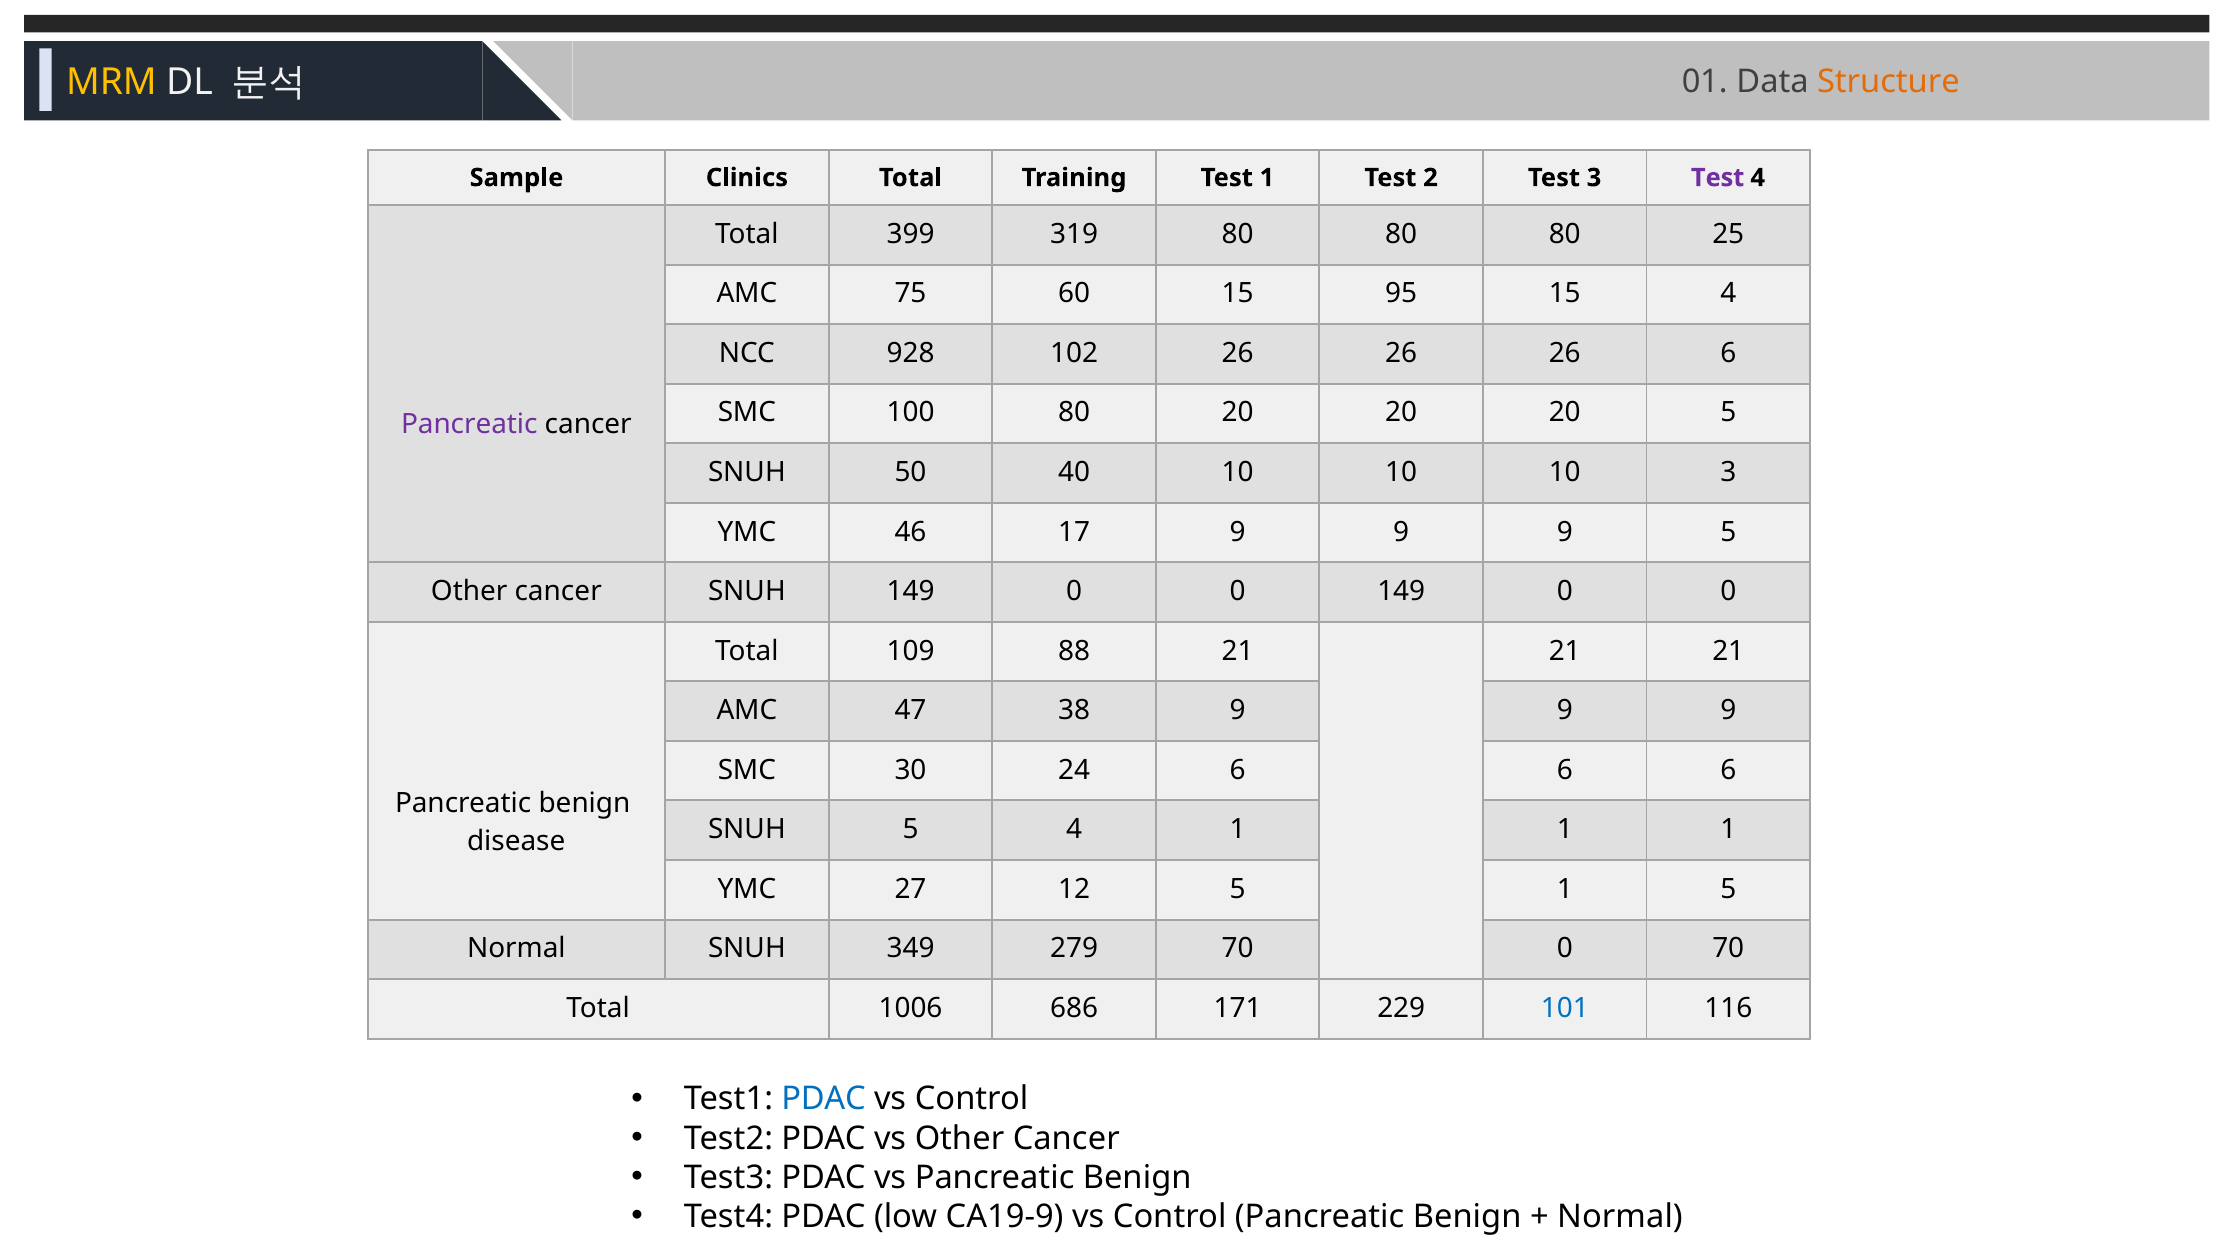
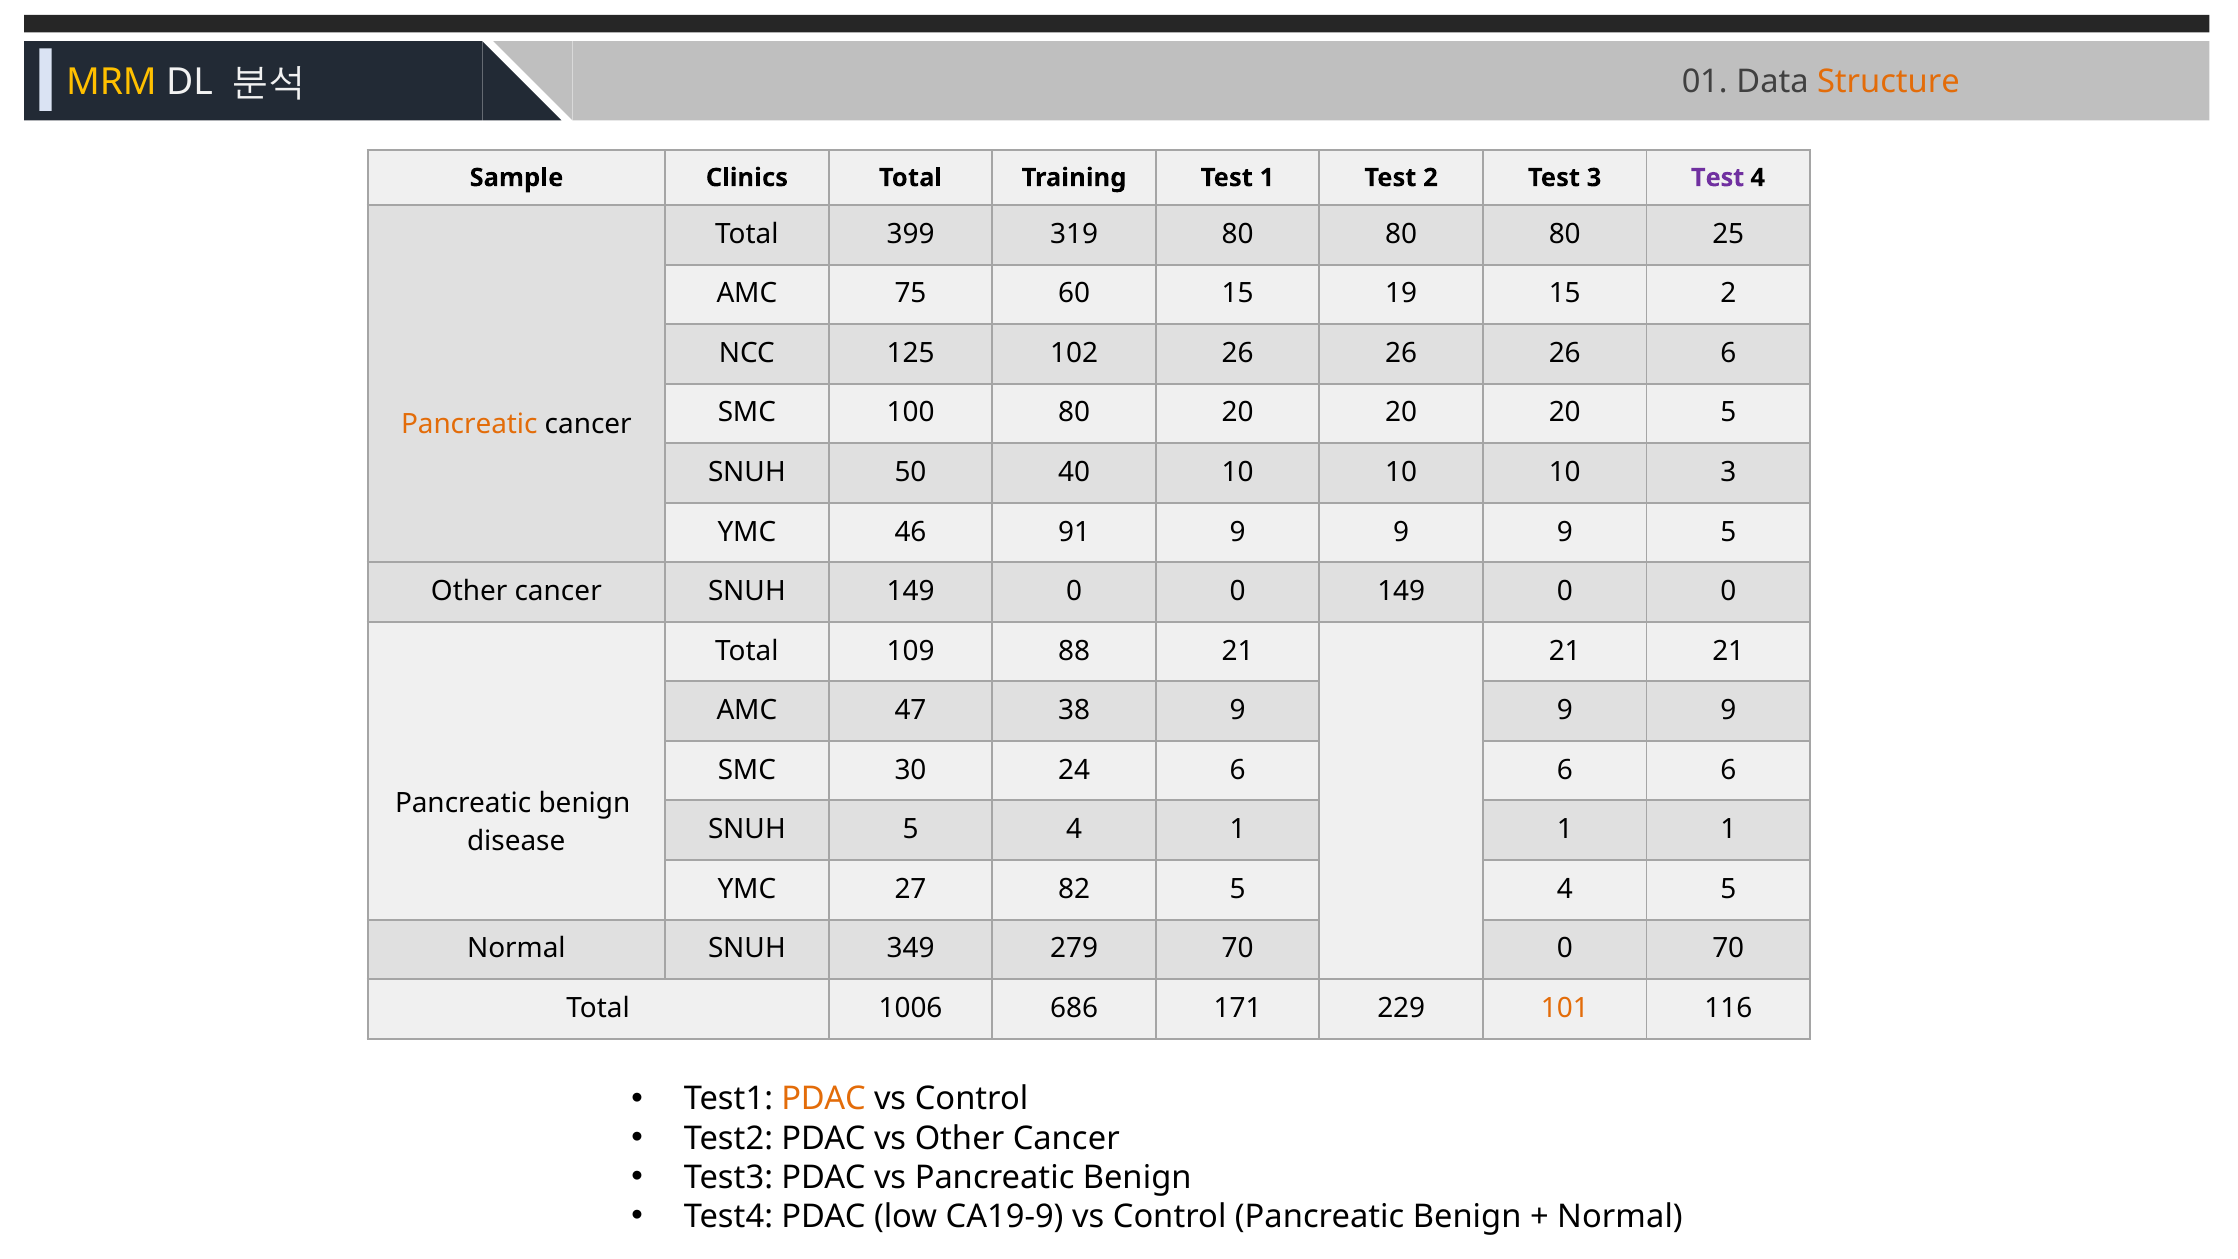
95: 95 -> 19
15 4: 4 -> 2
928: 928 -> 125
Pancreatic at (469, 424) colour: purple -> orange
17: 17 -> 91
12: 12 -> 82
1 at (1565, 889): 1 -> 4
101 colour: blue -> orange
PDAC at (824, 1099) colour: blue -> orange
